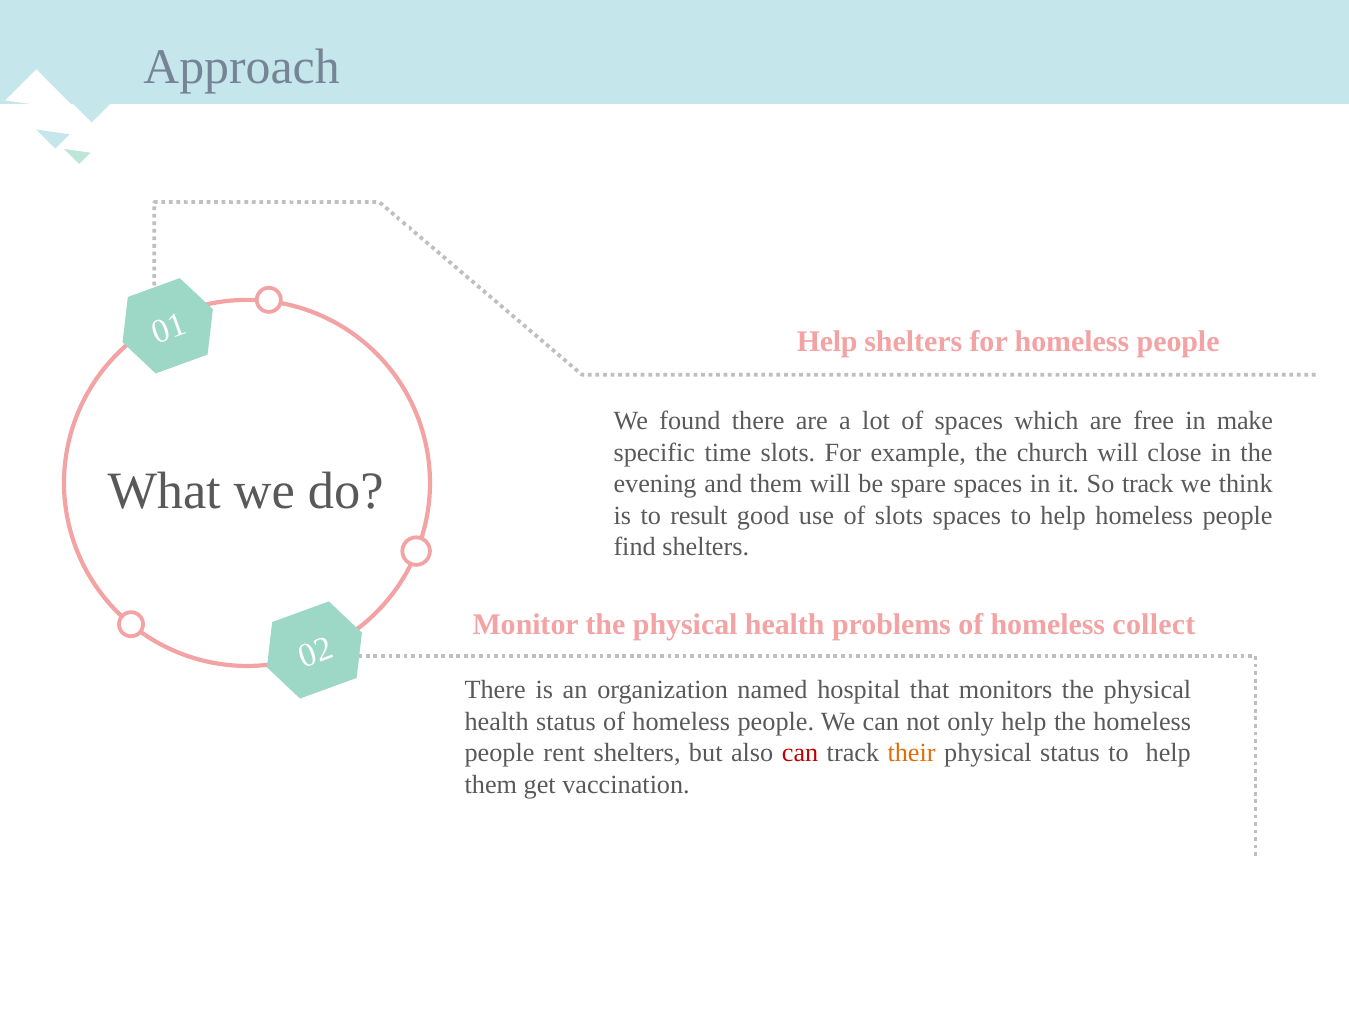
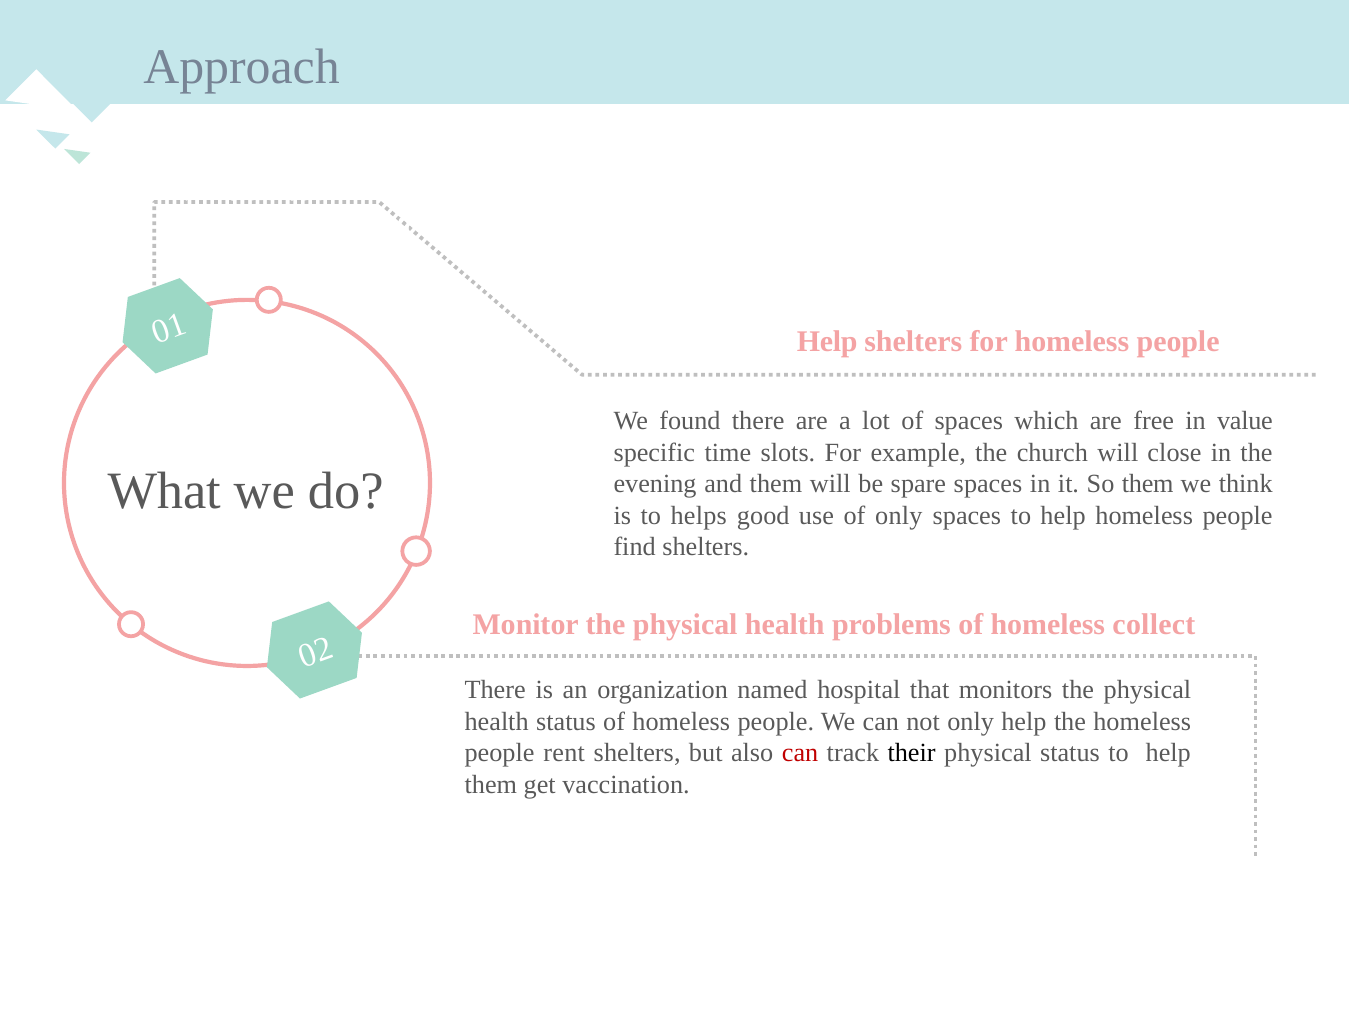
make: make -> value
So track: track -> them
result: result -> helps
of slots: slots -> only
their colour: orange -> black
